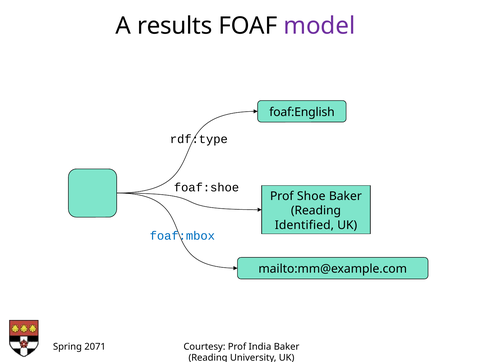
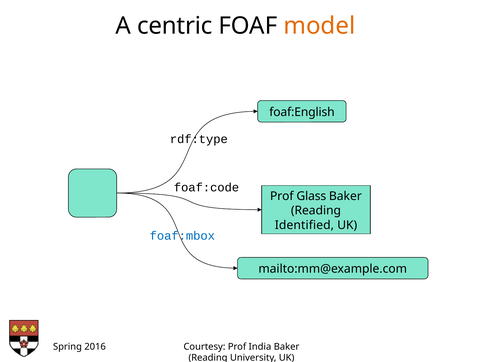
results: results -> centric
model colour: purple -> orange
foaf:shoe: foaf:shoe -> foaf:code
Shoe: Shoe -> Glass
2071: 2071 -> 2016
